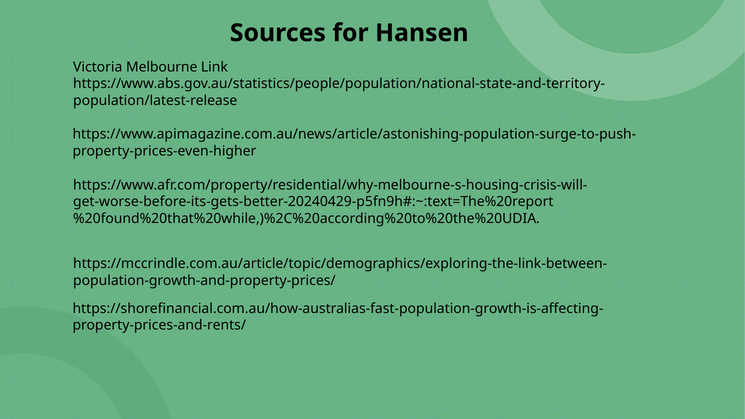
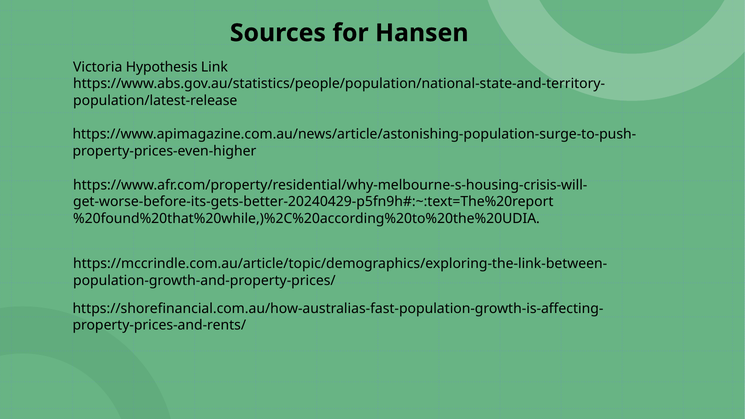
Melbourne: Melbourne -> Hypothesis
